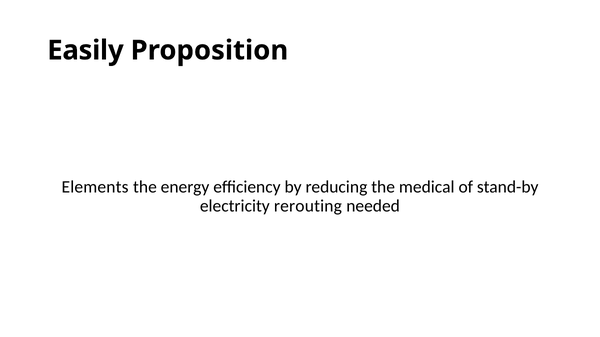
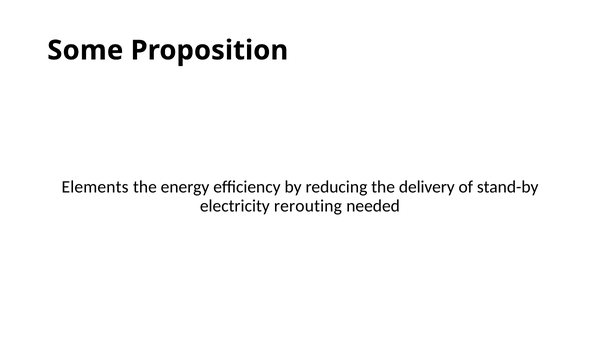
Easily: Easily -> Some
medical: medical -> delivery
